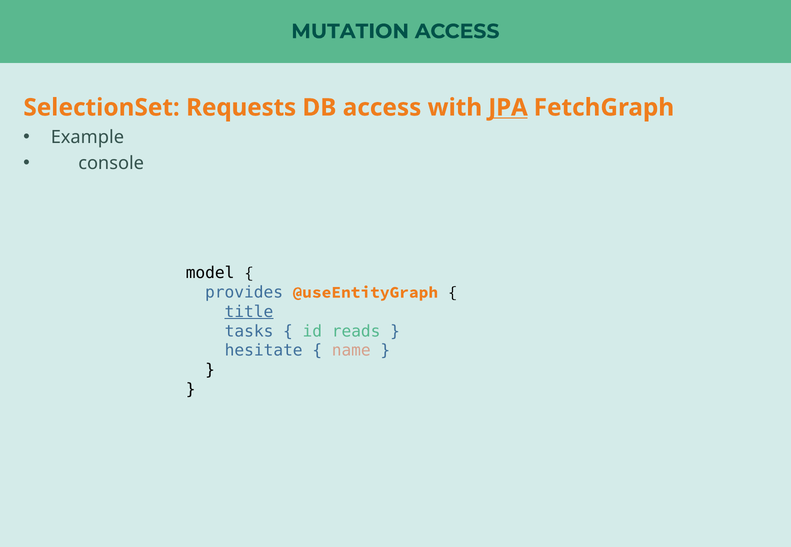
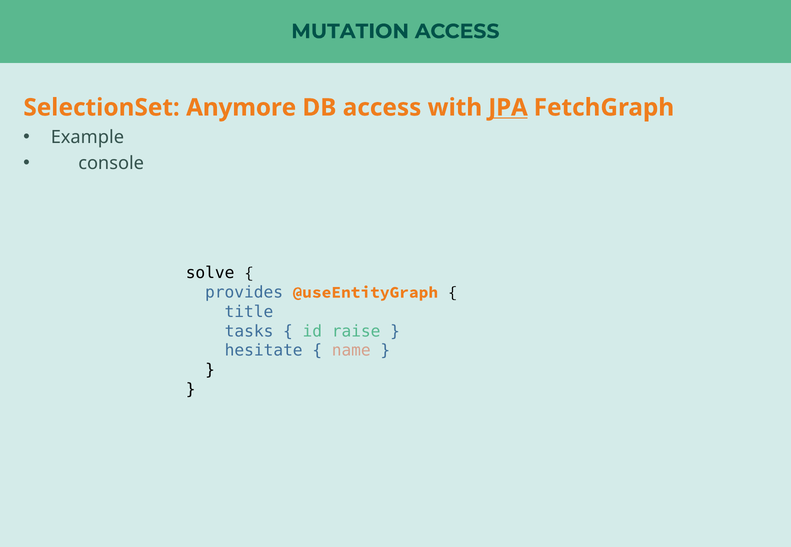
Requests: Requests -> Anymore
model: model -> solve
title underline: present -> none
reads: reads -> raise
